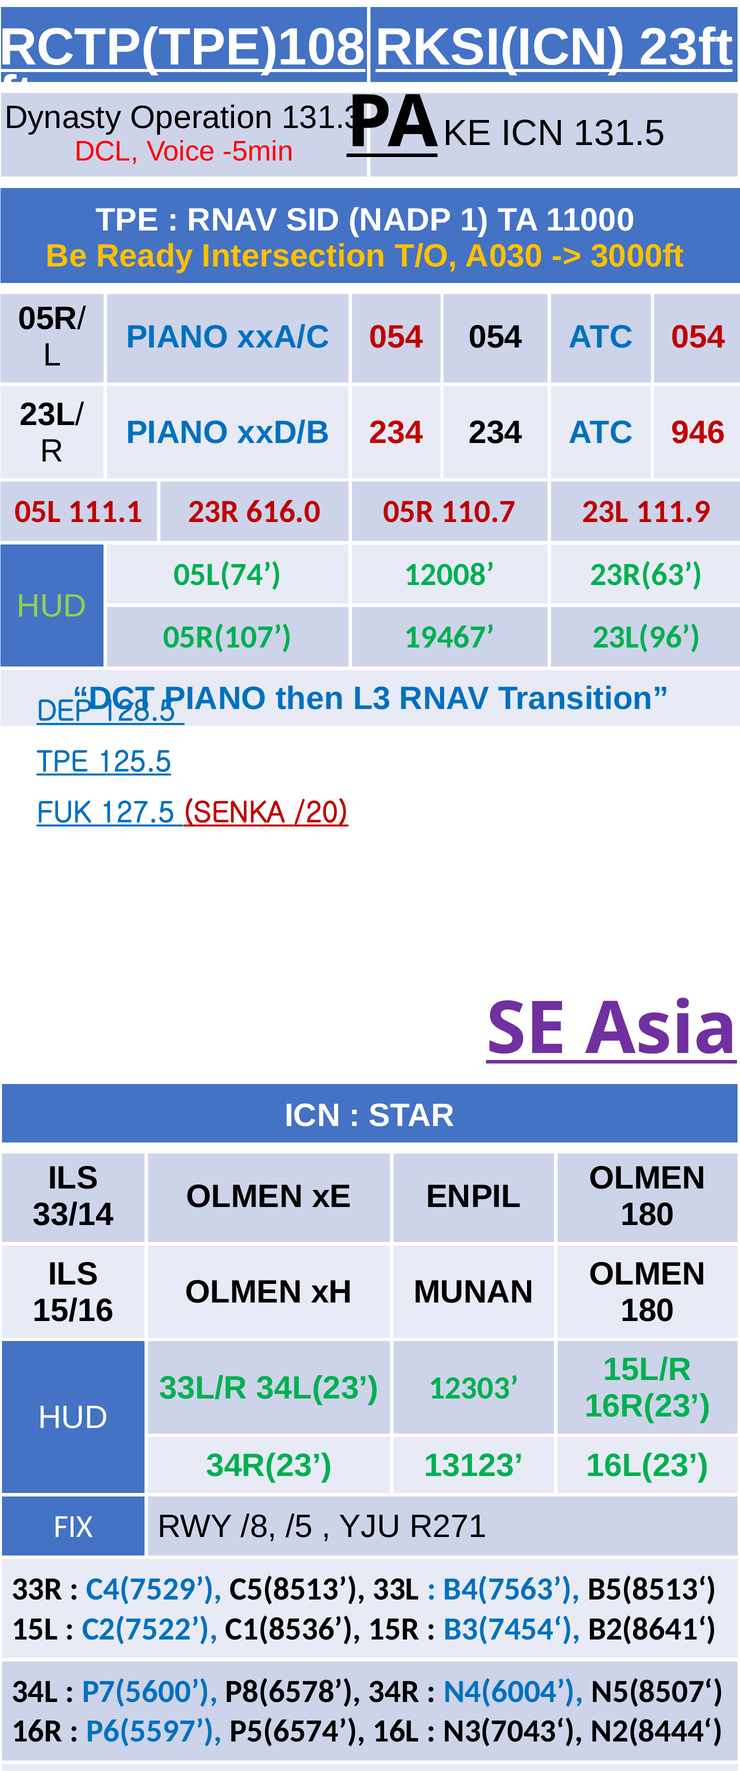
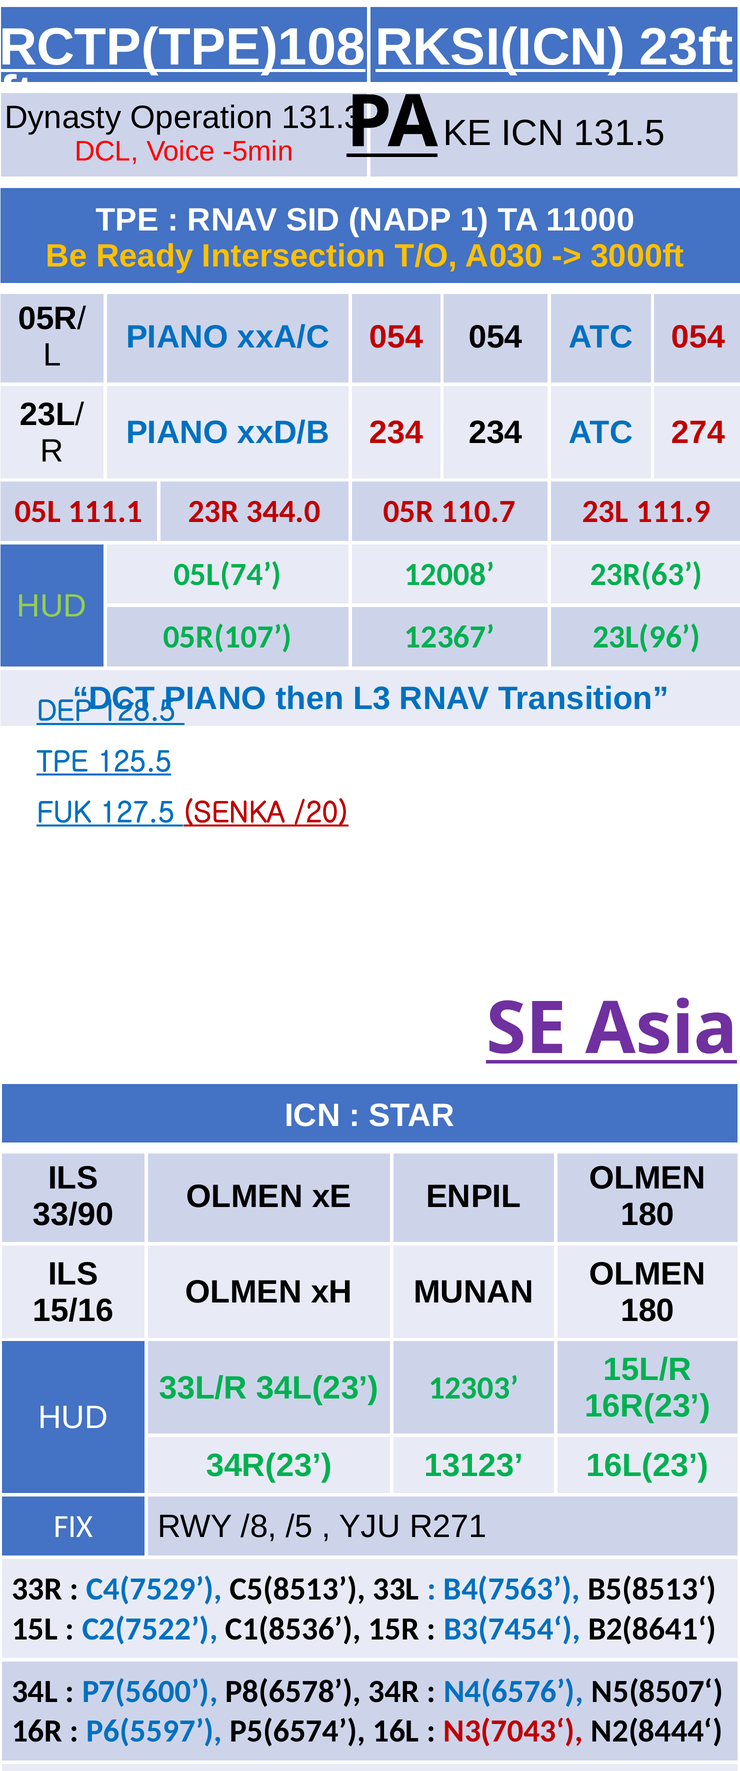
946: 946 -> 274
616.0: 616.0 -> 344.0
19467: 19467 -> 12367
33/14: 33/14 -> 33/90
N4(6004: N4(6004 -> N4(6576
N3(7043‘ colour: black -> red
